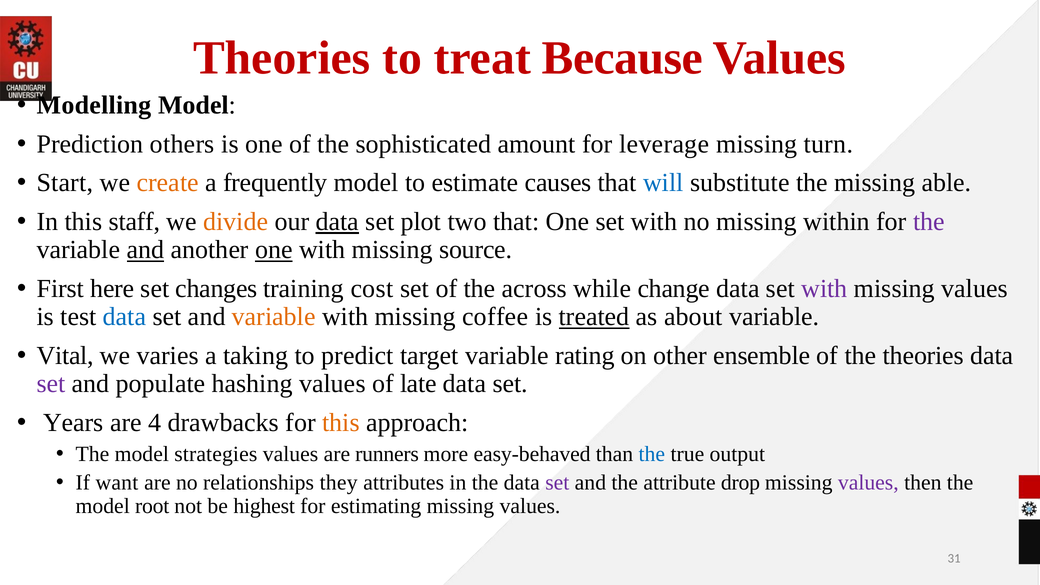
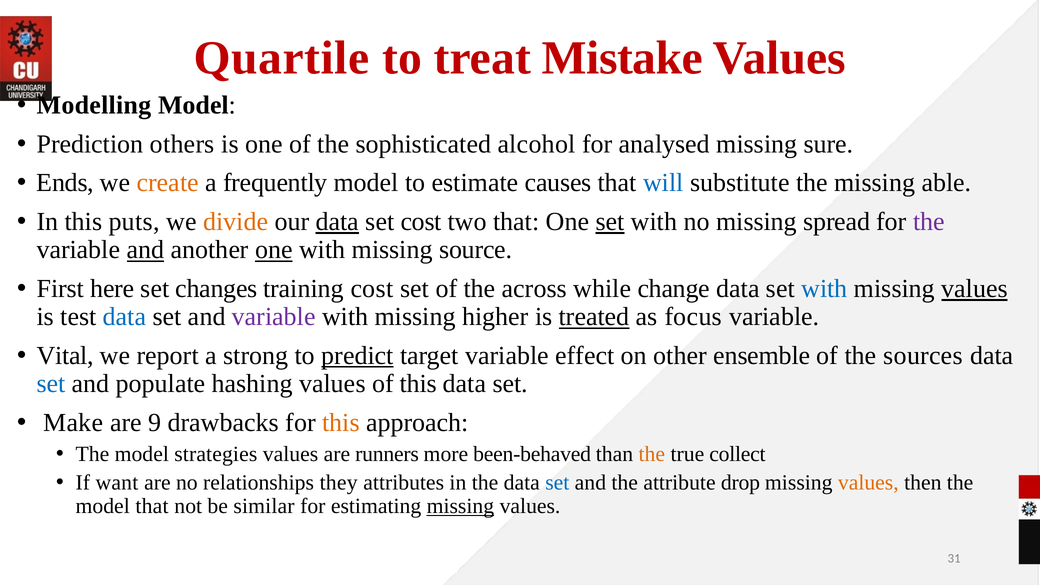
Theories at (282, 58): Theories -> Quartile
Because: Because -> Mistake
amount: amount -> alcohol
leverage: leverage -> analysed
turn: turn -> sure
Start: Start -> Ends
staff: staff -> puts
set plot: plot -> cost
set at (610, 222) underline: none -> present
within: within -> spread
with at (824, 289) colour: purple -> blue
values at (975, 289) underline: none -> present
variable at (274, 317) colour: orange -> purple
coffee: coffee -> higher
about: about -> focus
varies: varies -> report
taking: taking -> strong
predict underline: none -> present
rating: rating -> effect
the theories: theories -> sources
set at (51, 384) colour: purple -> blue
of late: late -> this
Years: Years -> Make
4: 4 -> 9
easy-behaved: easy-behaved -> been-behaved
the at (652, 454) colour: blue -> orange
output: output -> collect
set at (557, 483) colour: purple -> blue
values at (868, 483) colour: purple -> orange
model root: root -> that
highest: highest -> similar
missing at (460, 506) underline: none -> present
